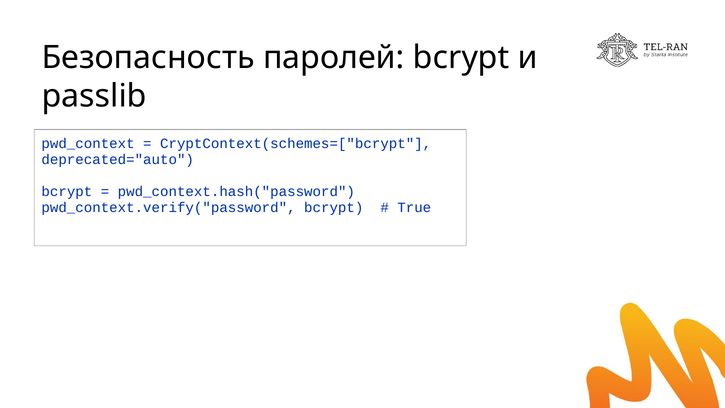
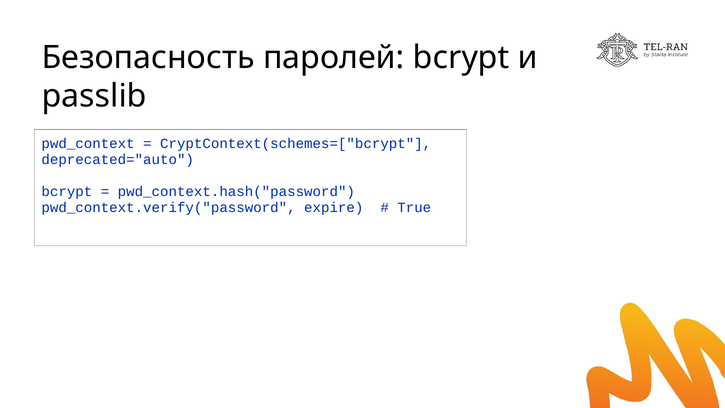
bcrypt at (334, 208): bcrypt -> expire
